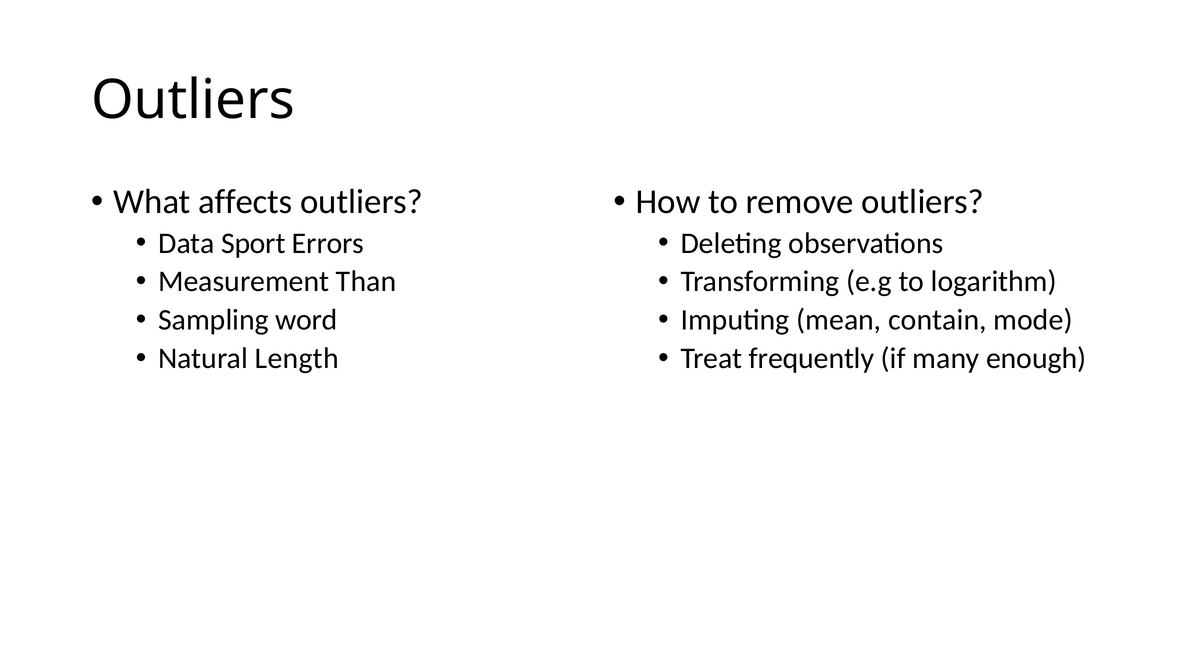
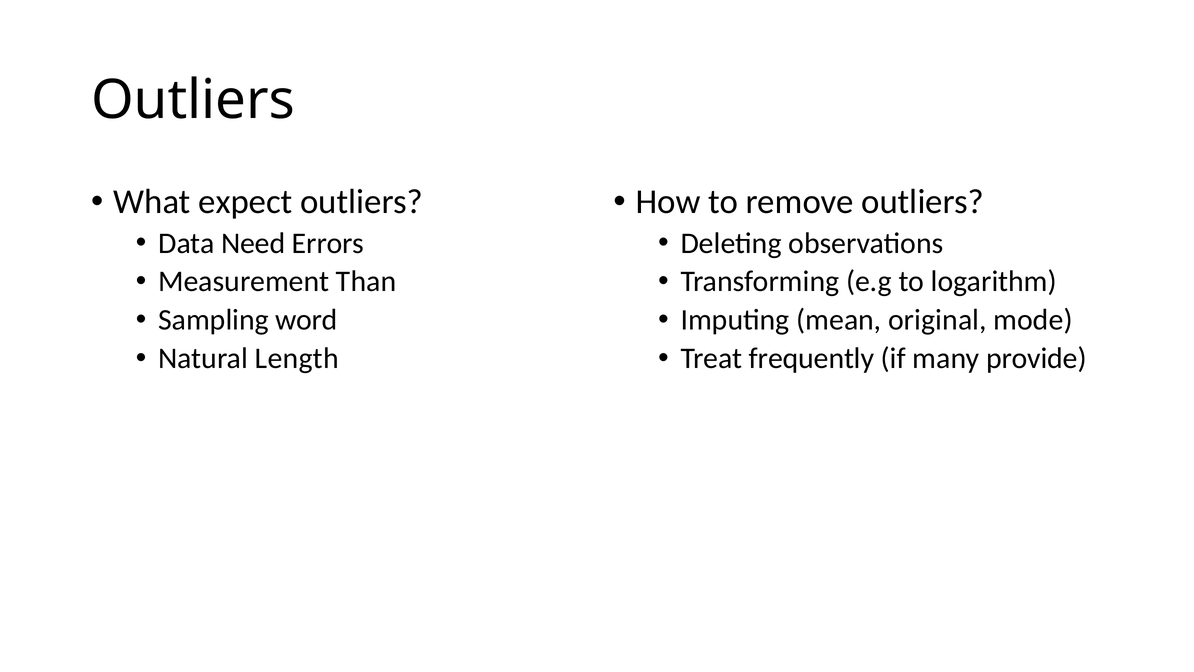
affects: affects -> expect
Sport: Sport -> Need
contain: contain -> original
enough: enough -> provide
